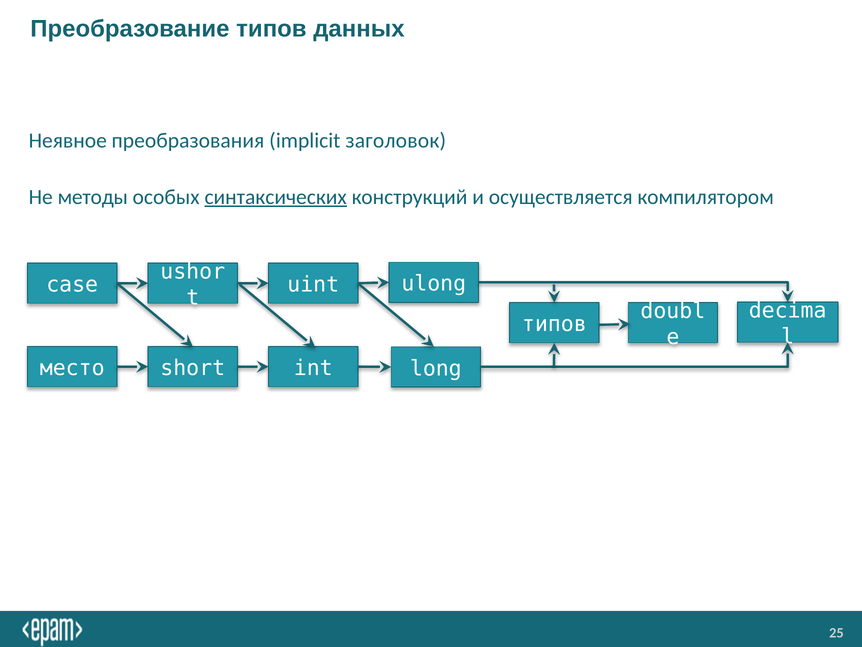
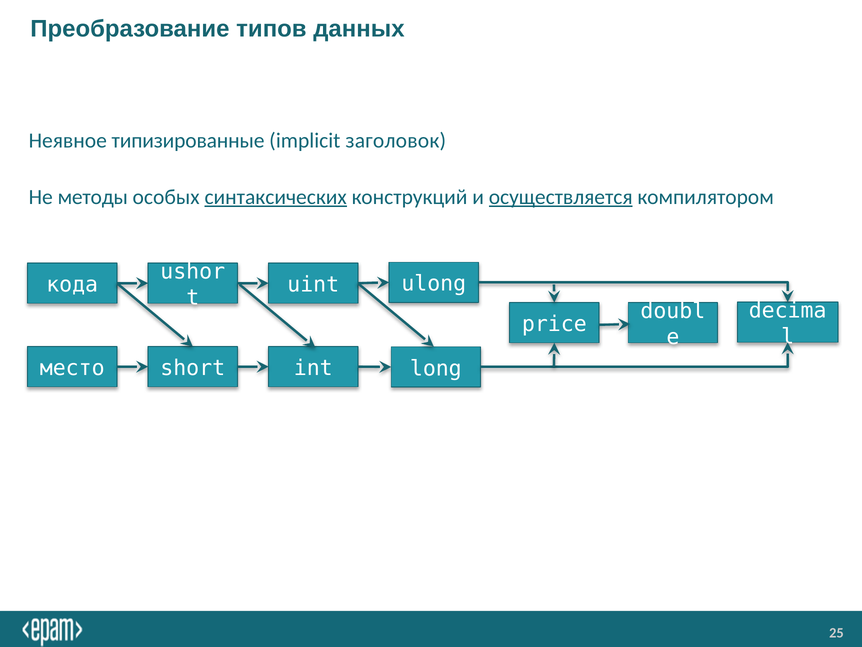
преобразования: преобразования -> типизированные
осуществляется underline: none -> present
case: case -> кода
типов at (554, 324): типов -> price
